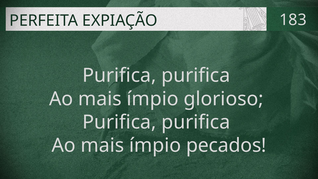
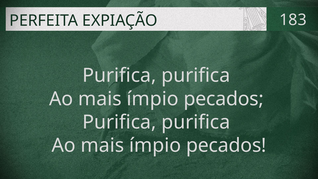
glorioso at (224, 99): glorioso -> pecados
